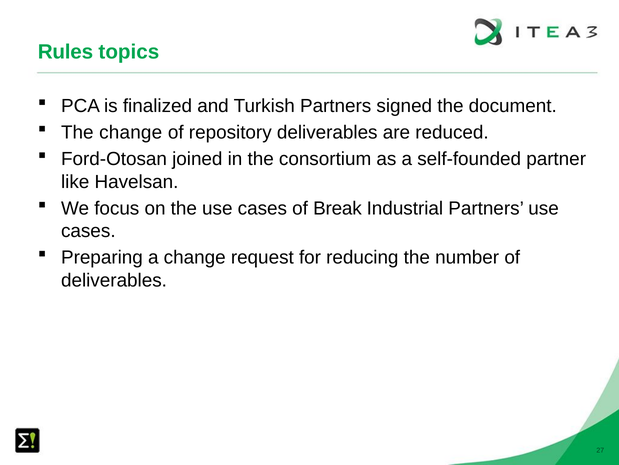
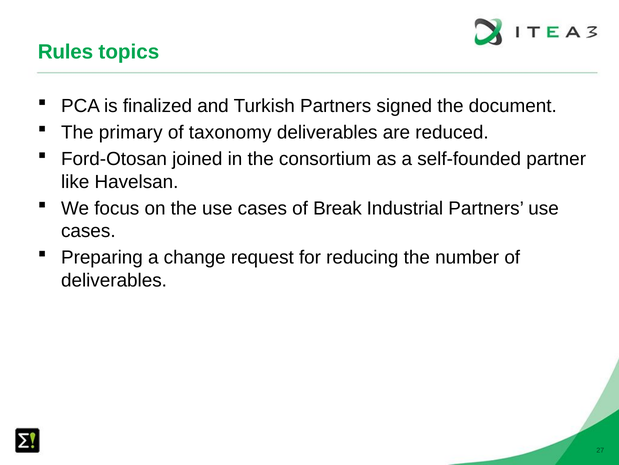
The change: change -> primary
repository: repository -> taxonomy
